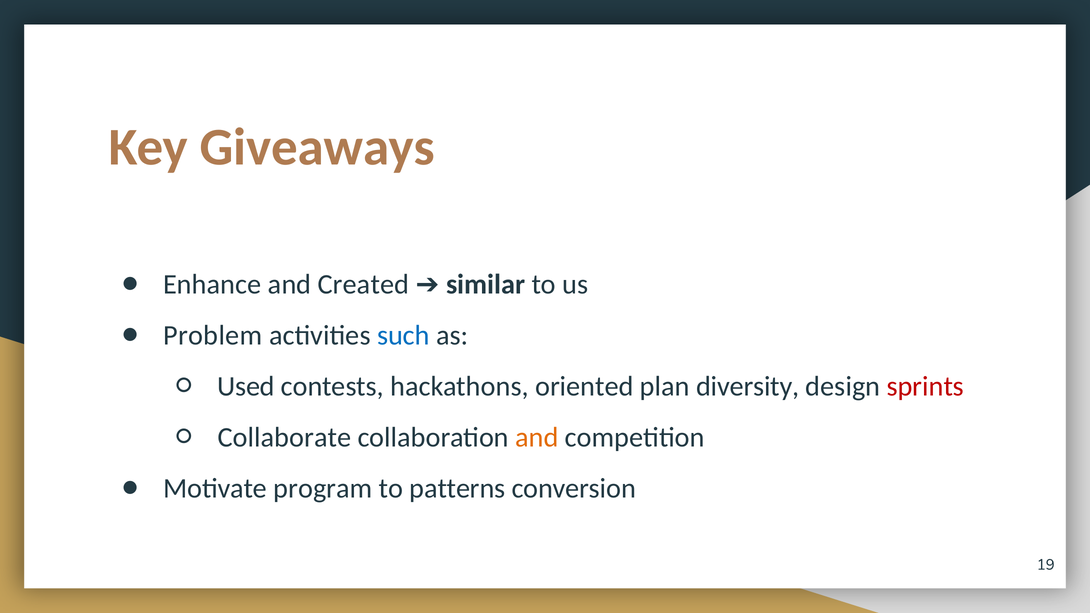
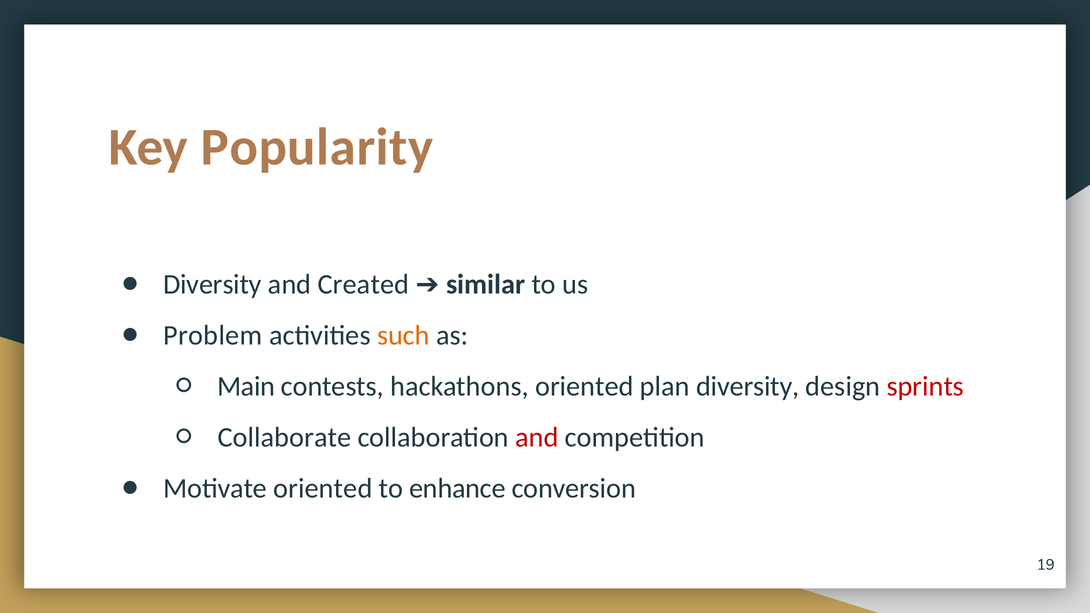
Giveaways: Giveaways -> Popularity
Enhance at (212, 284): Enhance -> Diversity
such colour: blue -> orange
Used: Used -> Main
and at (537, 437) colour: orange -> red
Motivate program: program -> oriented
patterns: patterns -> enhance
